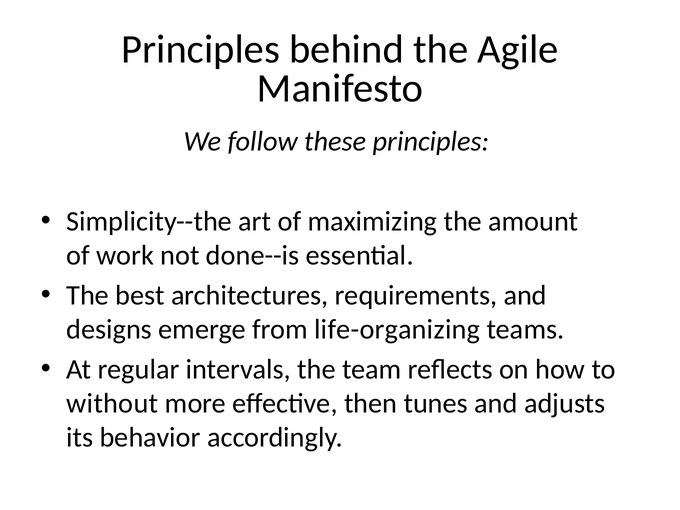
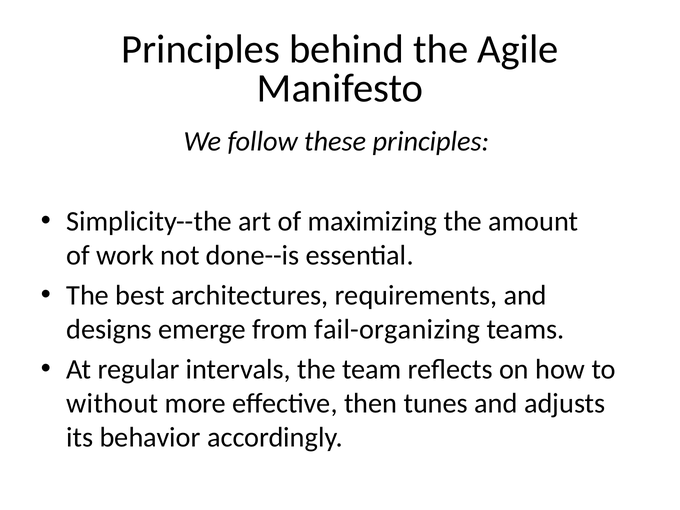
life-organizing: life-organizing -> fail-organizing
